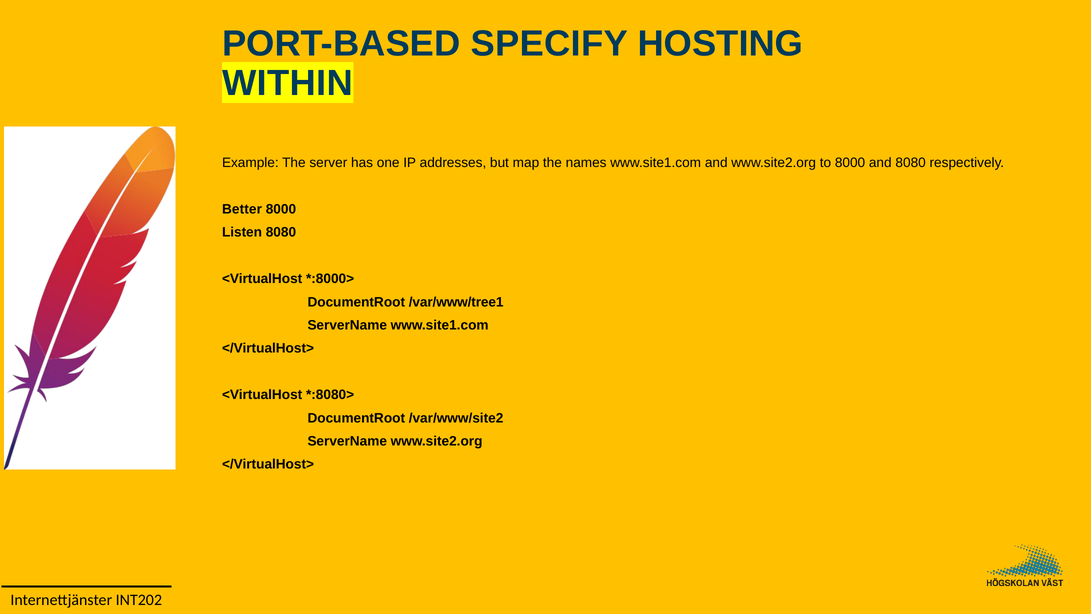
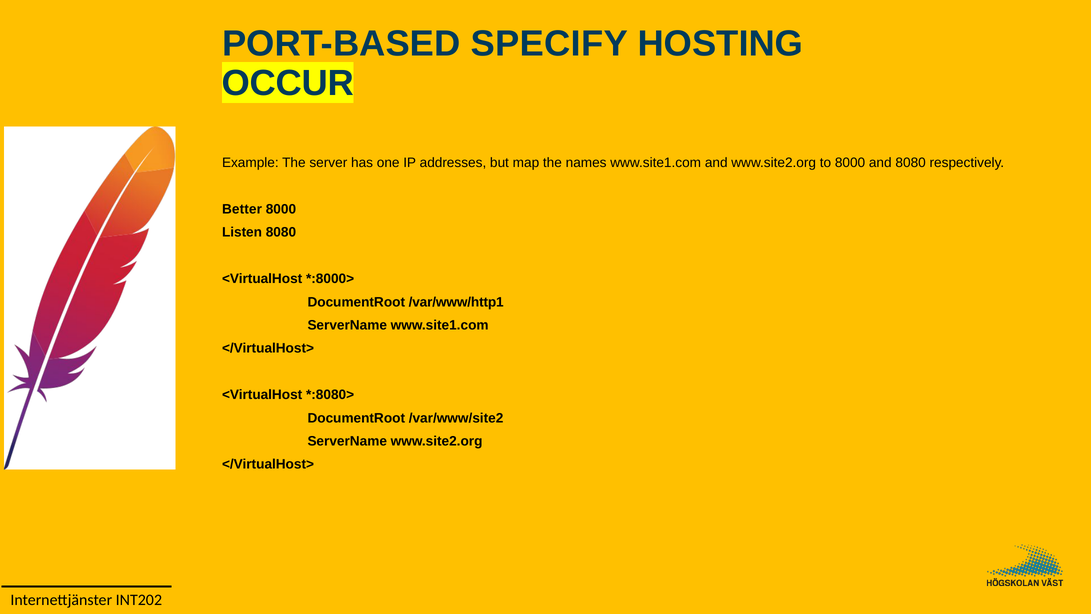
WITHIN: WITHIN -> OCCUR
/var/www/tree1: /var/www/tree1 -> /var/www/http1
